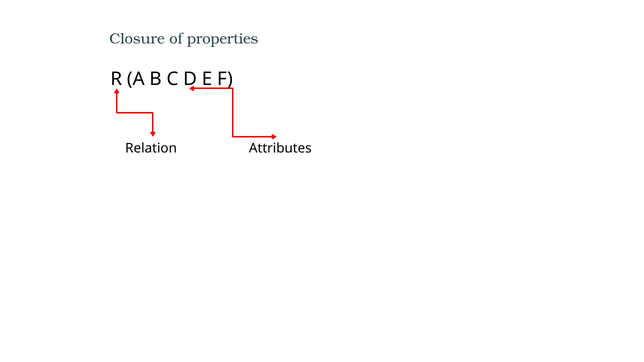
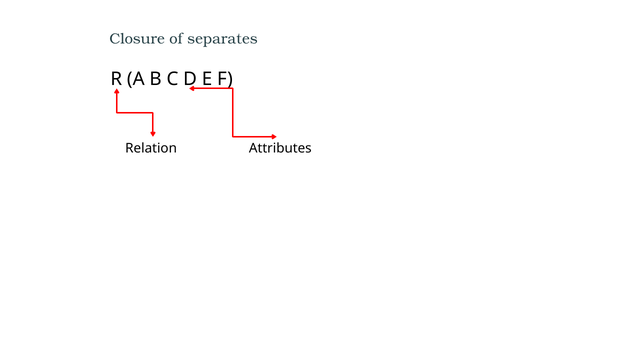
properties: properties -> separates
